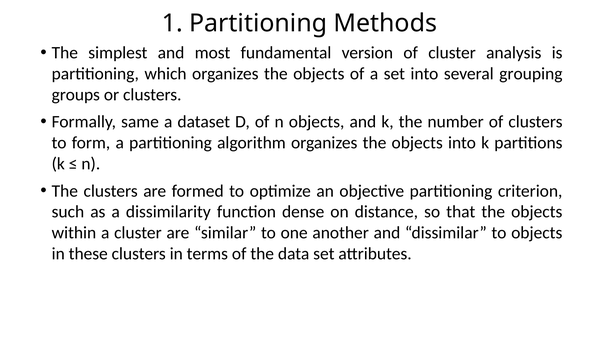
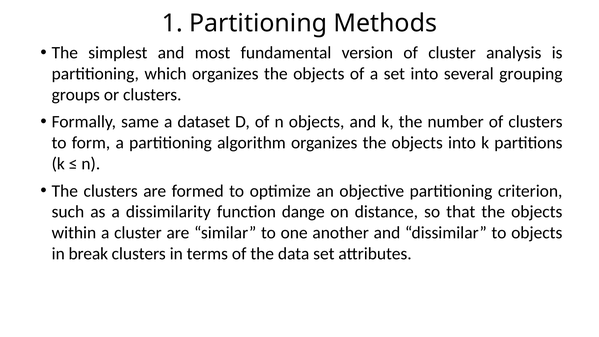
dense: dense -> dange
these: these -> break
